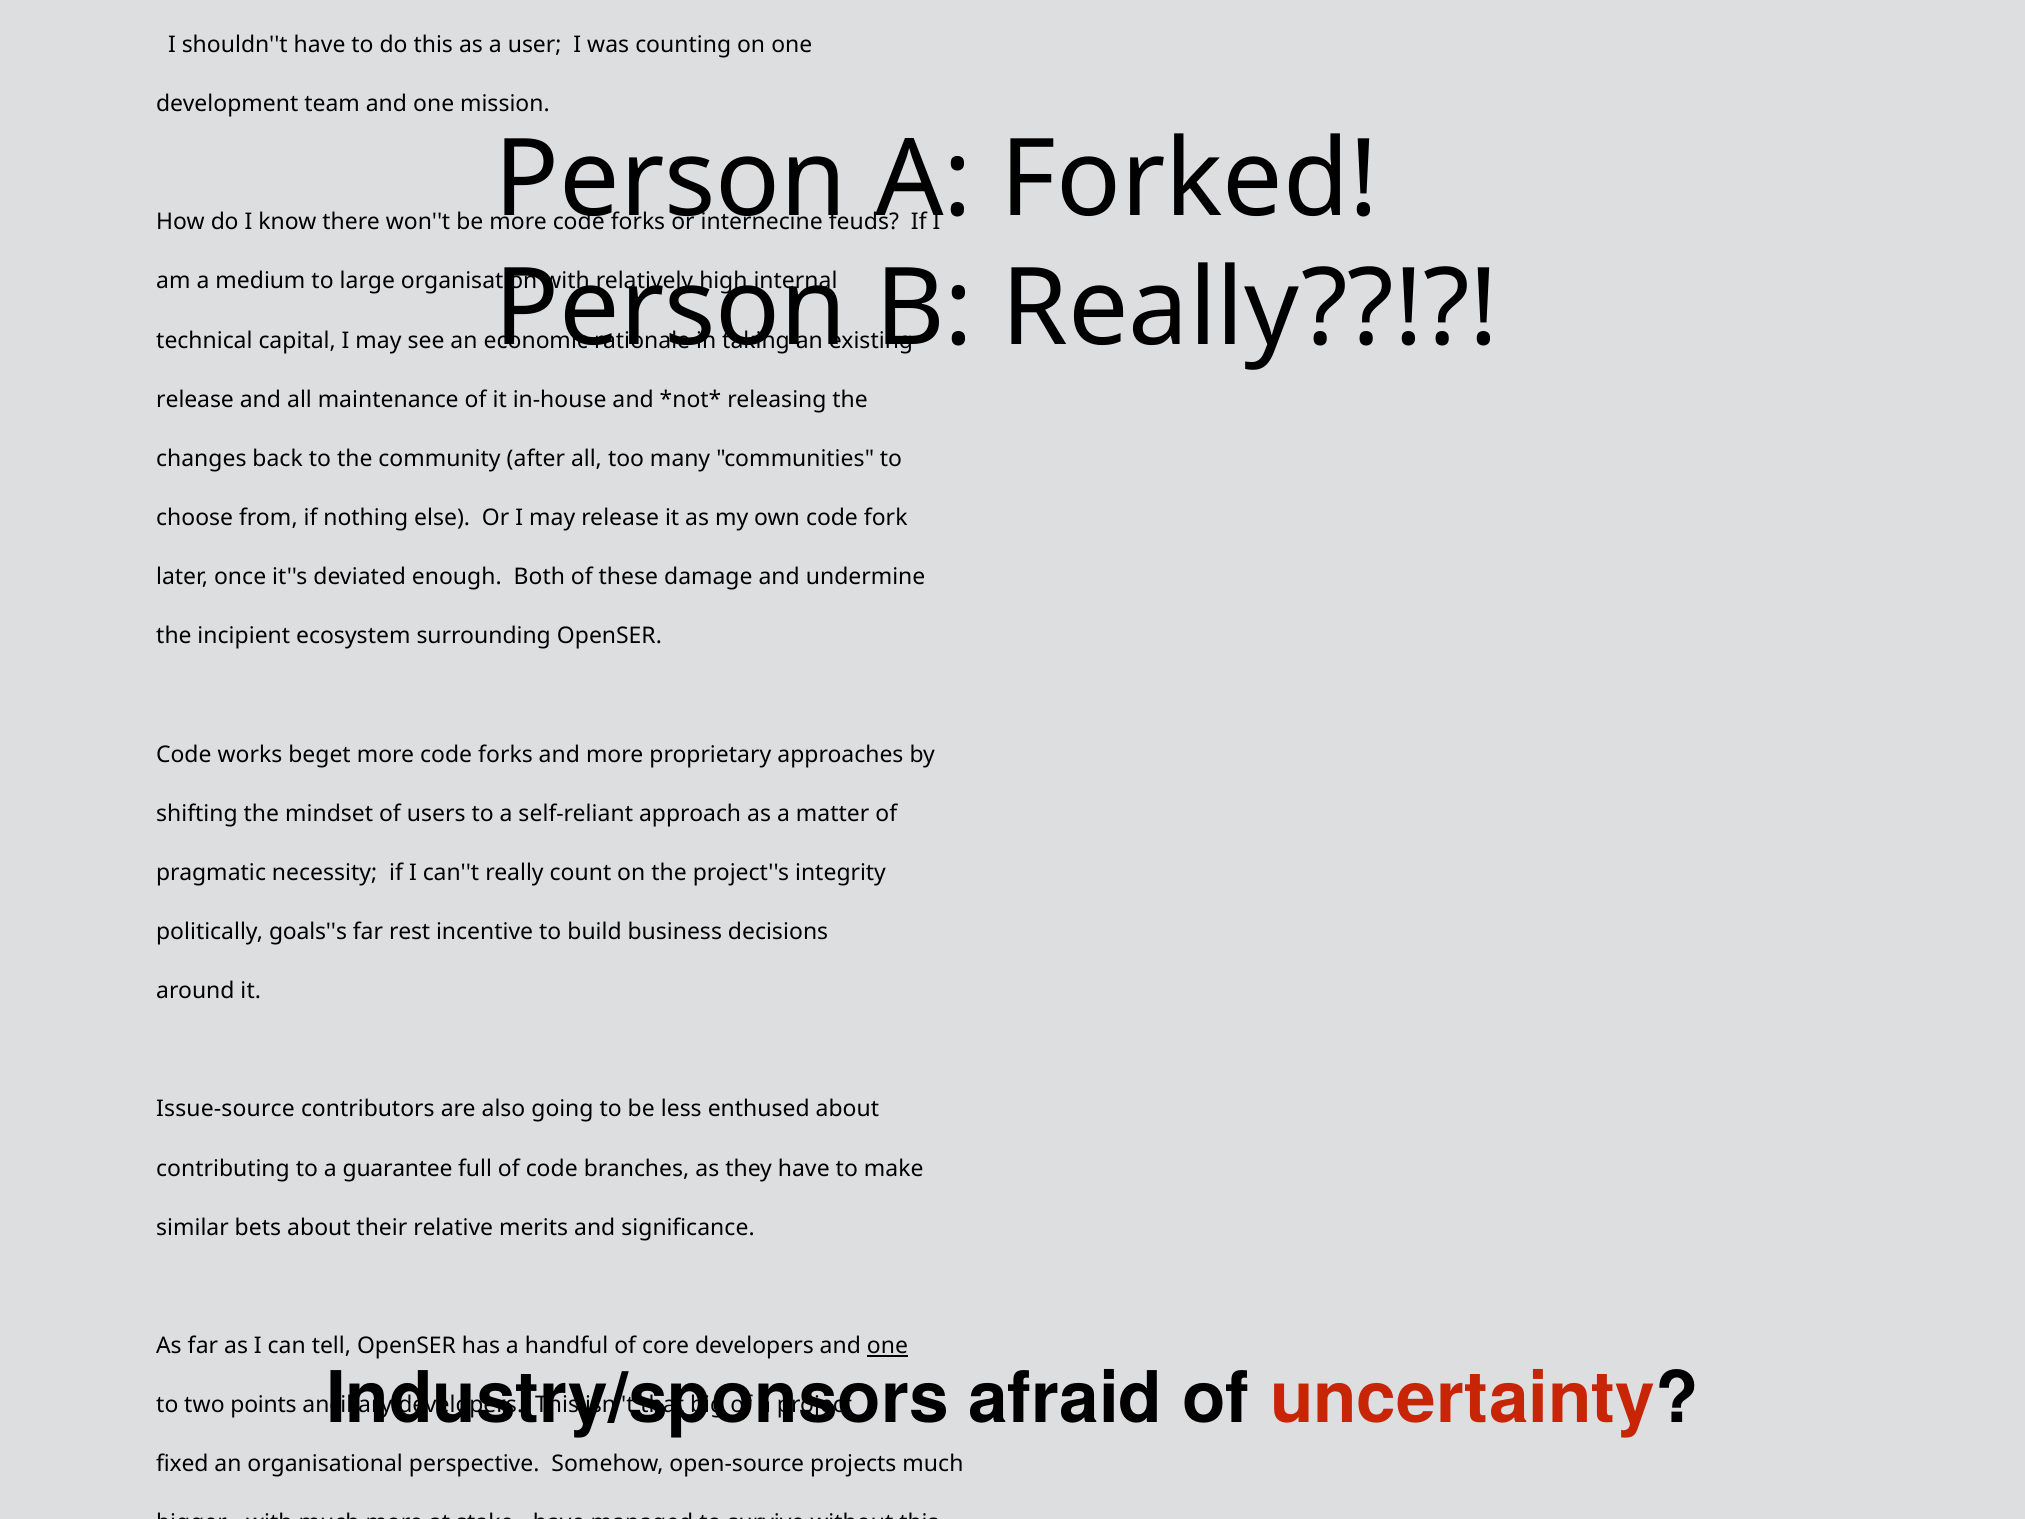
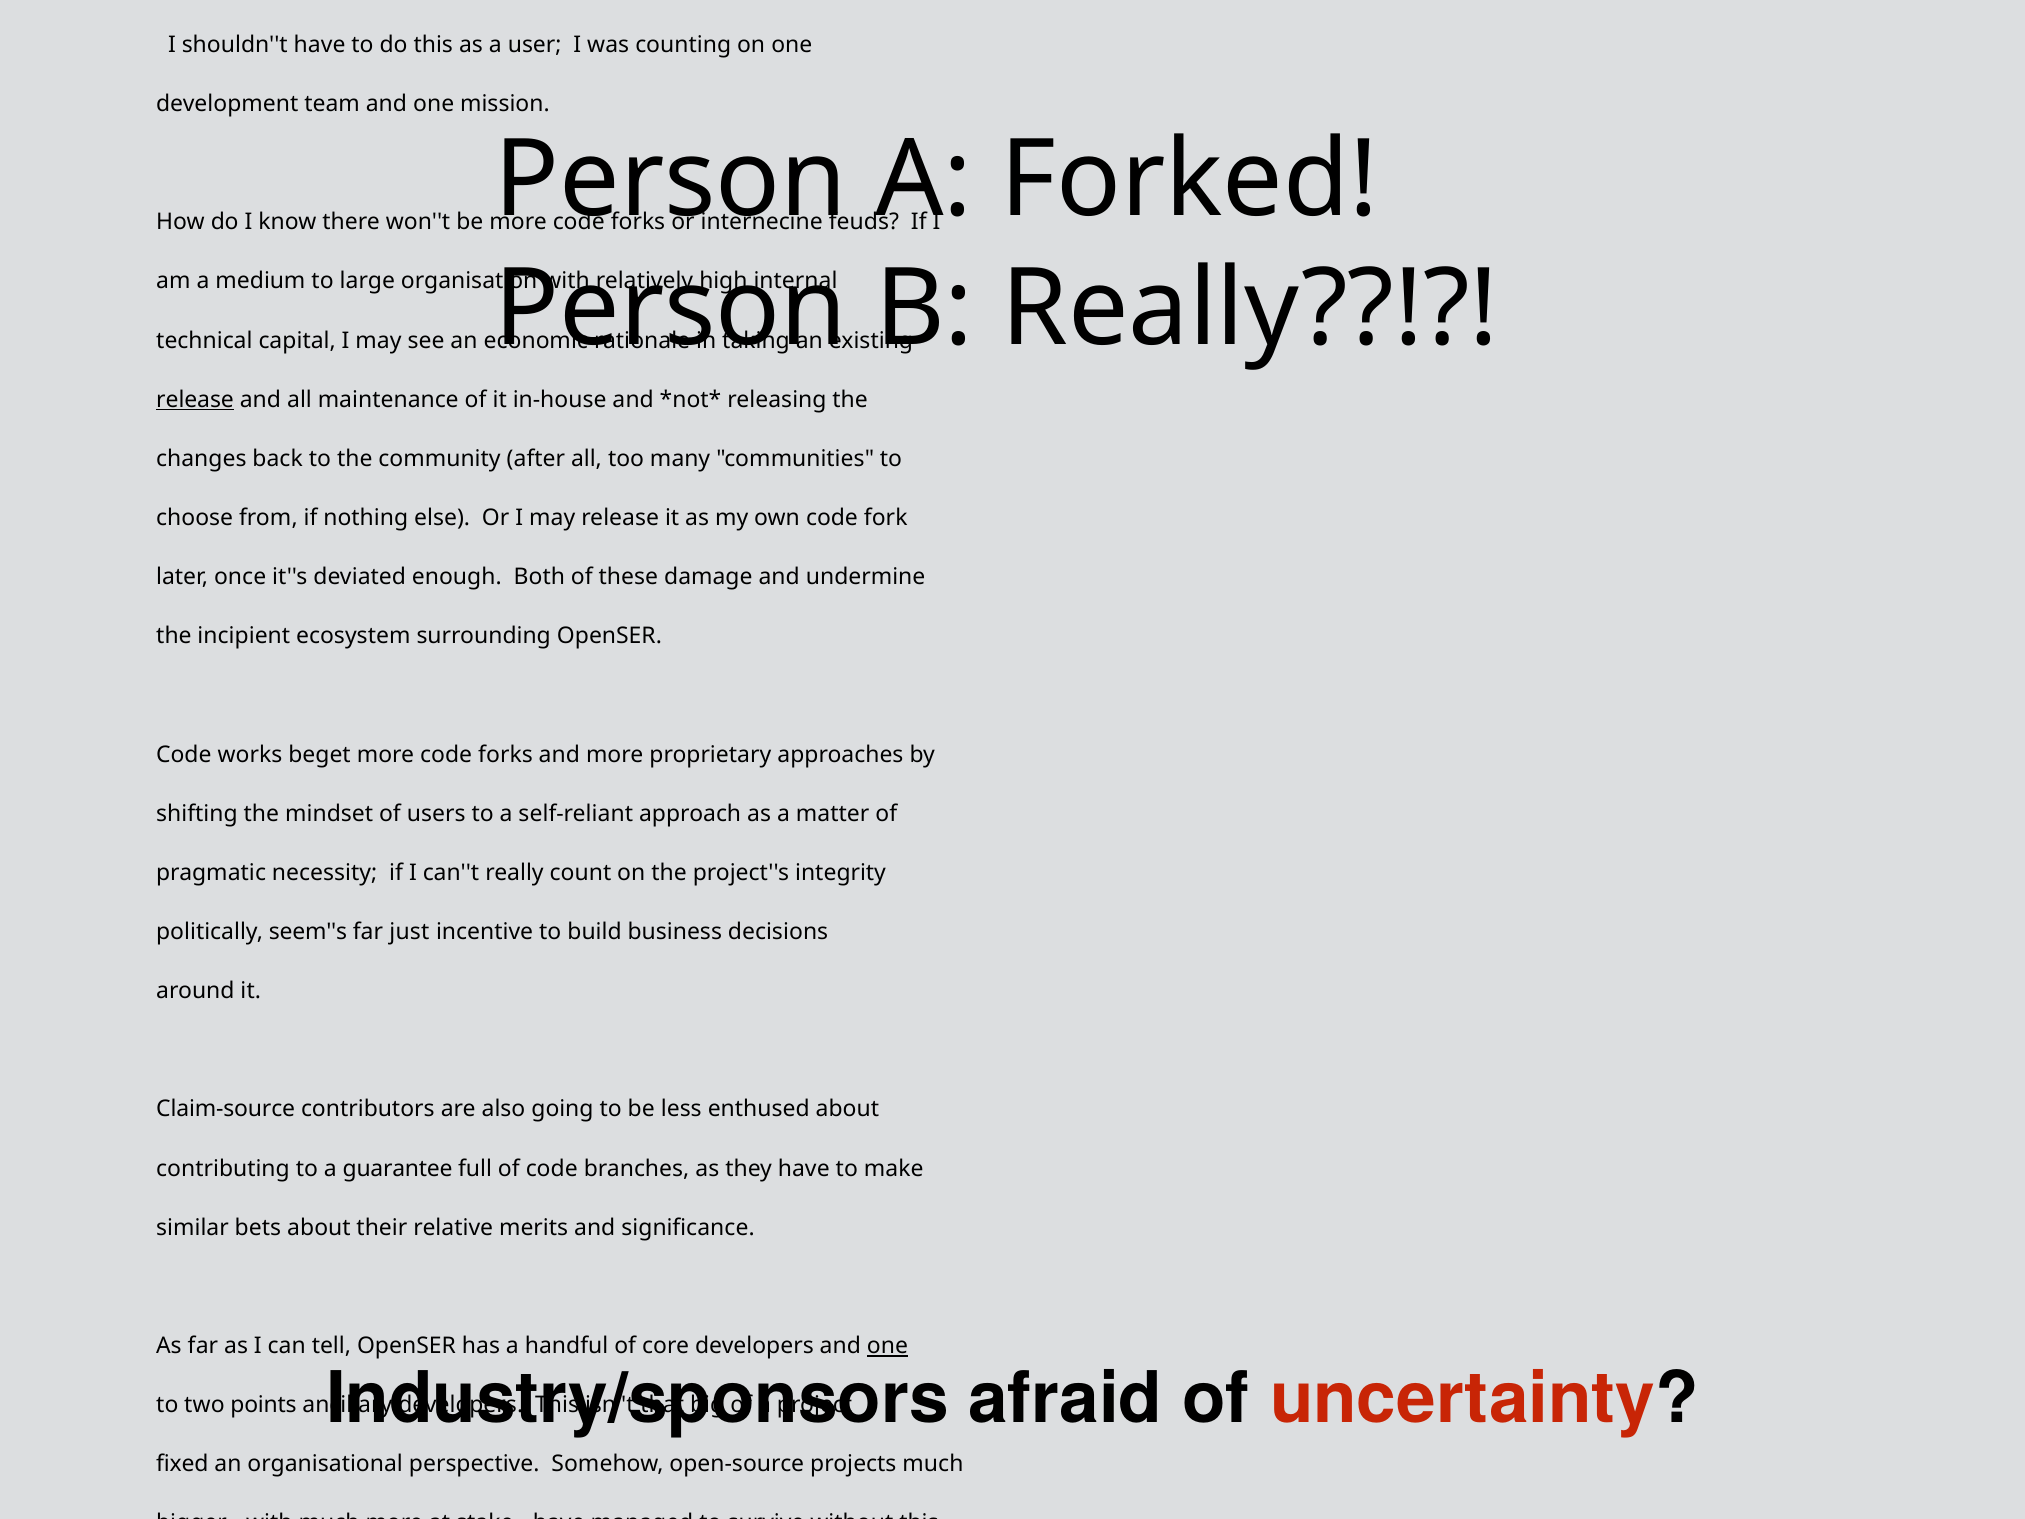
release at (195, 400) underline: none -> present
goals''s: goals''s -> seem''s
far rest: rest -> just
Issue-source: Issue-source -> Claim-source
